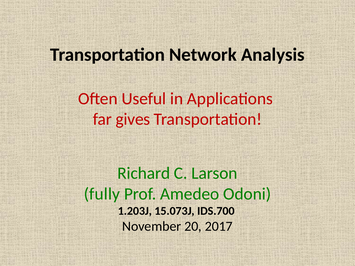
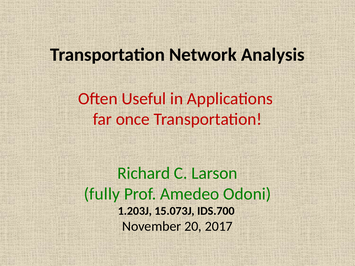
gives: gives -> once
